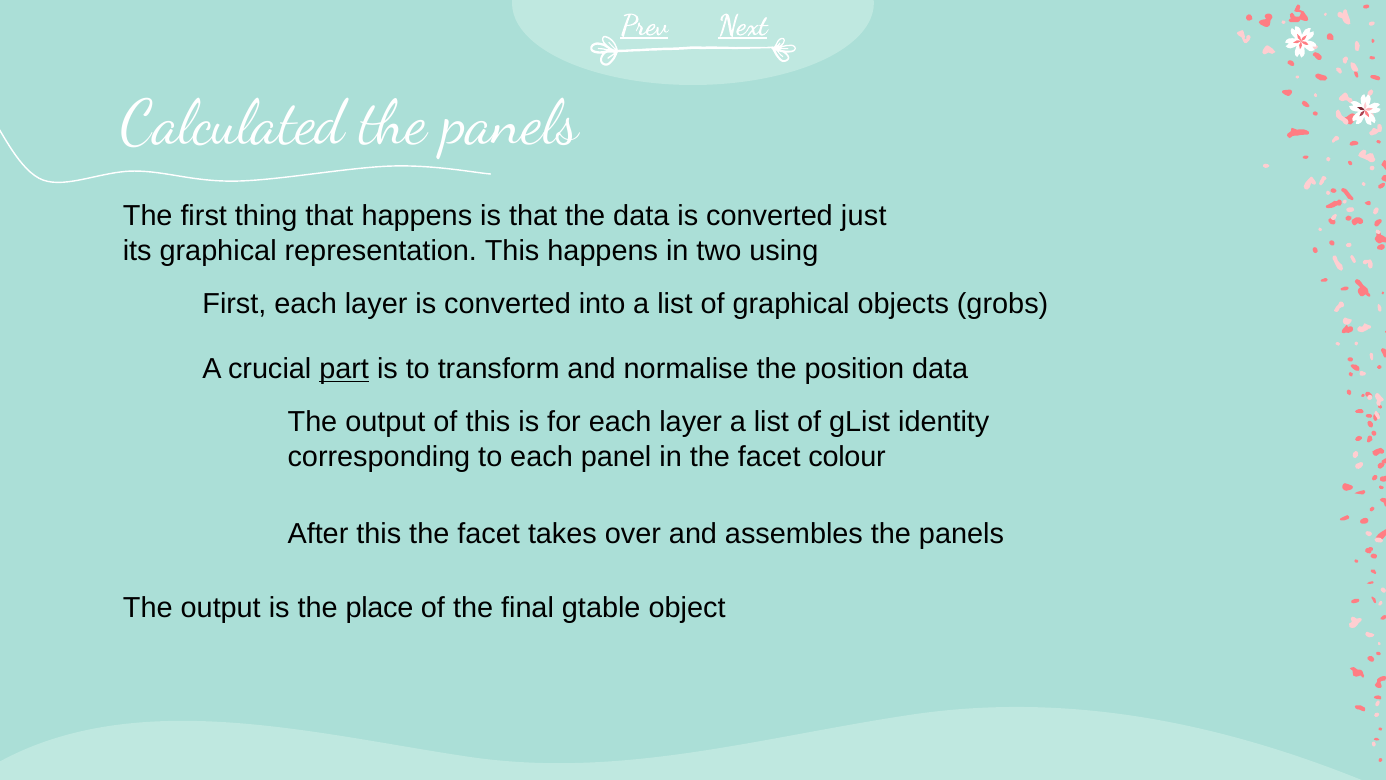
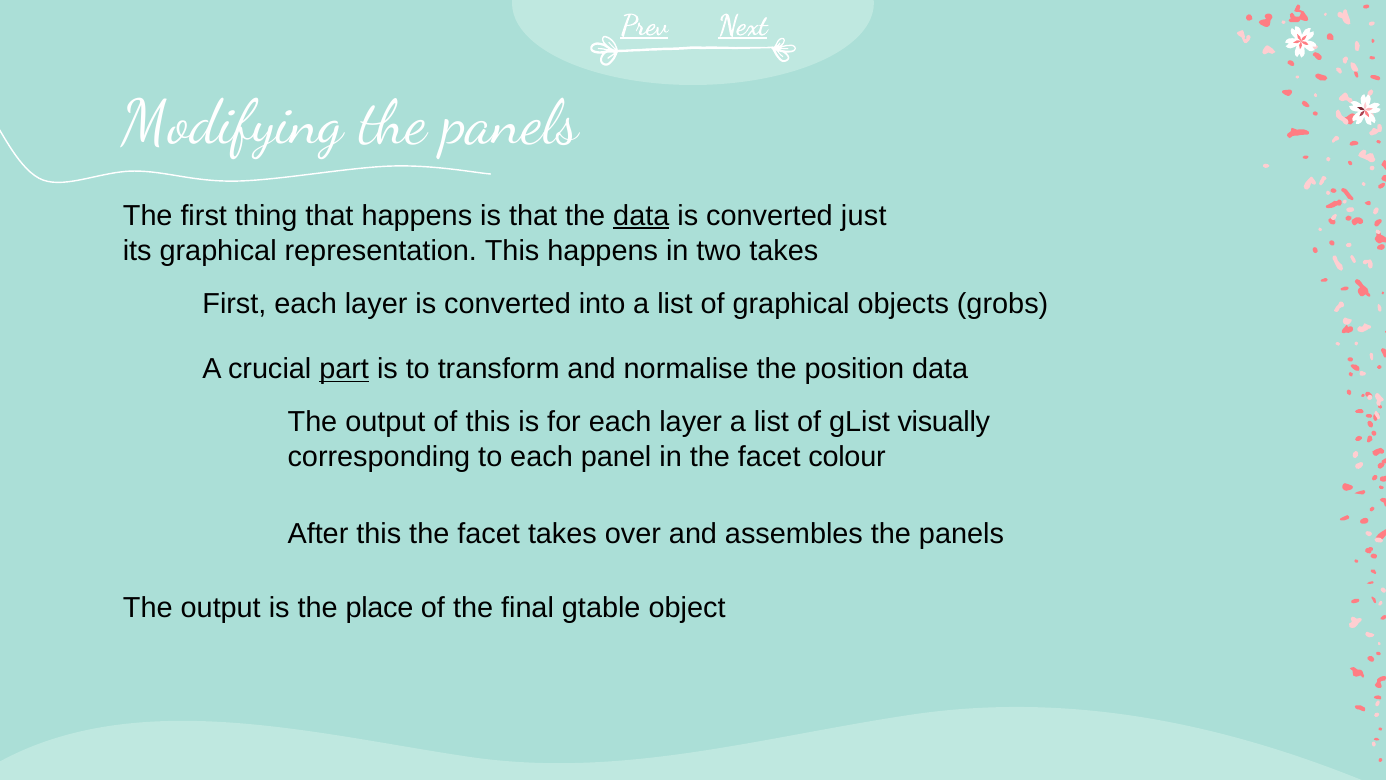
Calculated: Calculated -> Modifying
data at (641, 216) underline: none -> present
two using: using -> takes
identity: identity -> visually
